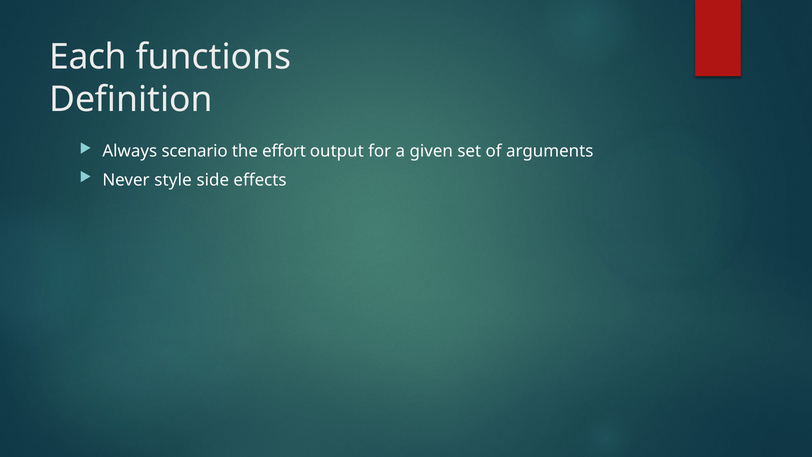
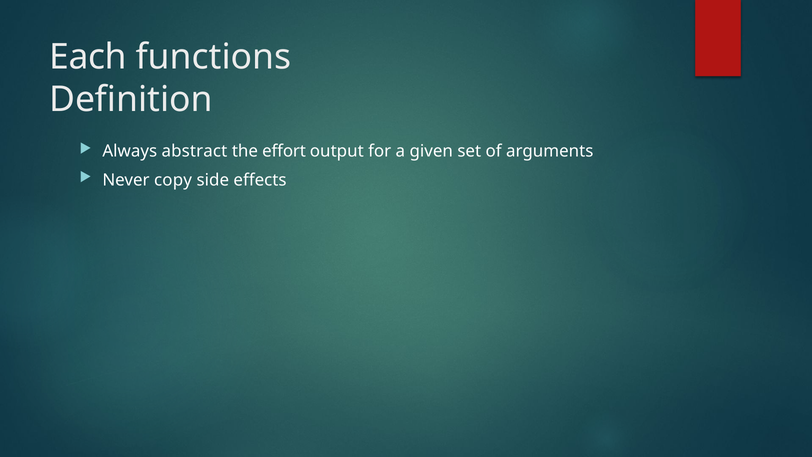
scenario: scenario -> abstract
style: style -> copy
